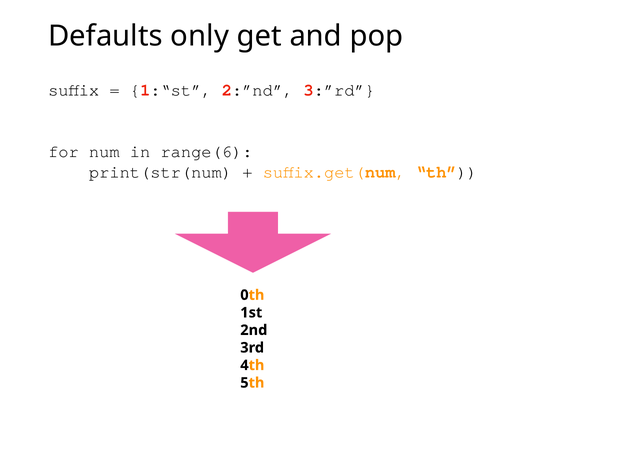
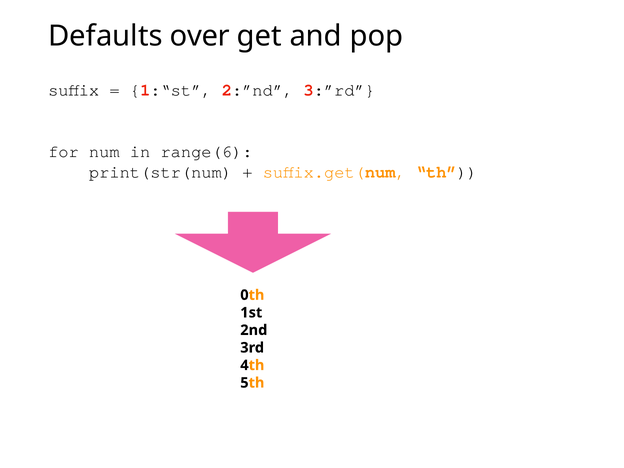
only: only -> over
